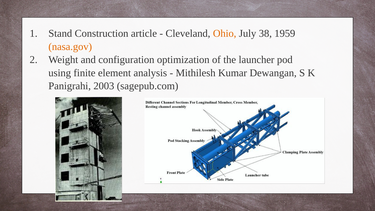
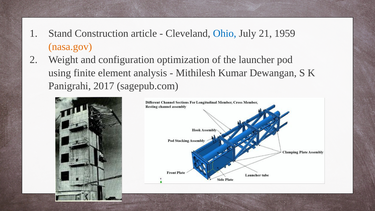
Ohio colour: orange -> blue
38: 38 -> 21
2003: 2003 -> 2017
